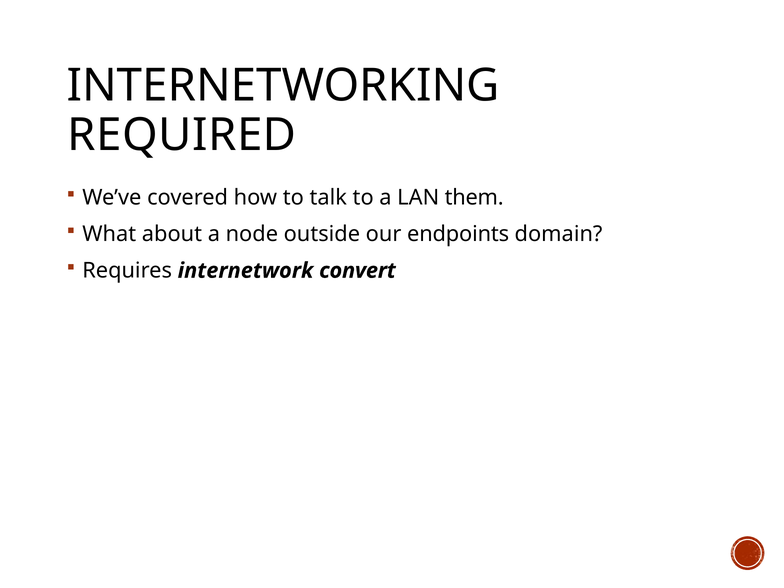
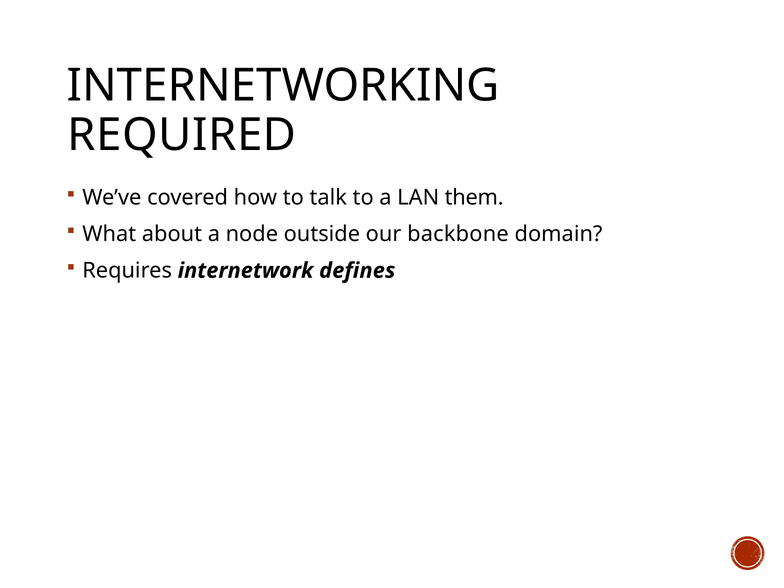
endpoints: endpoints -> backbone
convert: convert -> defines
